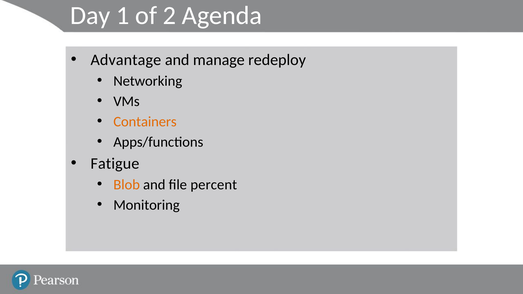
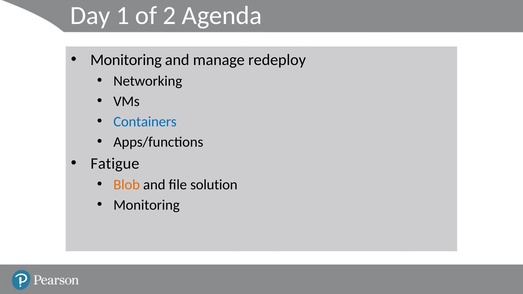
Advantage at (126, 60): Advantage -> Monitoring
Containers colour: orange -> blue
percent: percent -> solution
